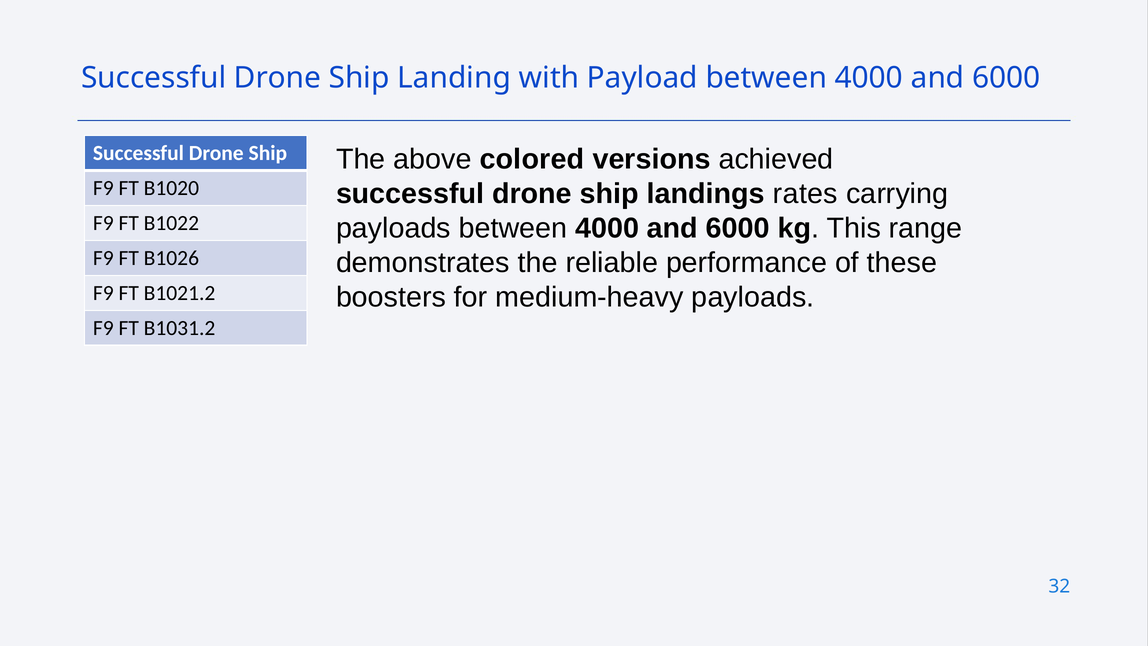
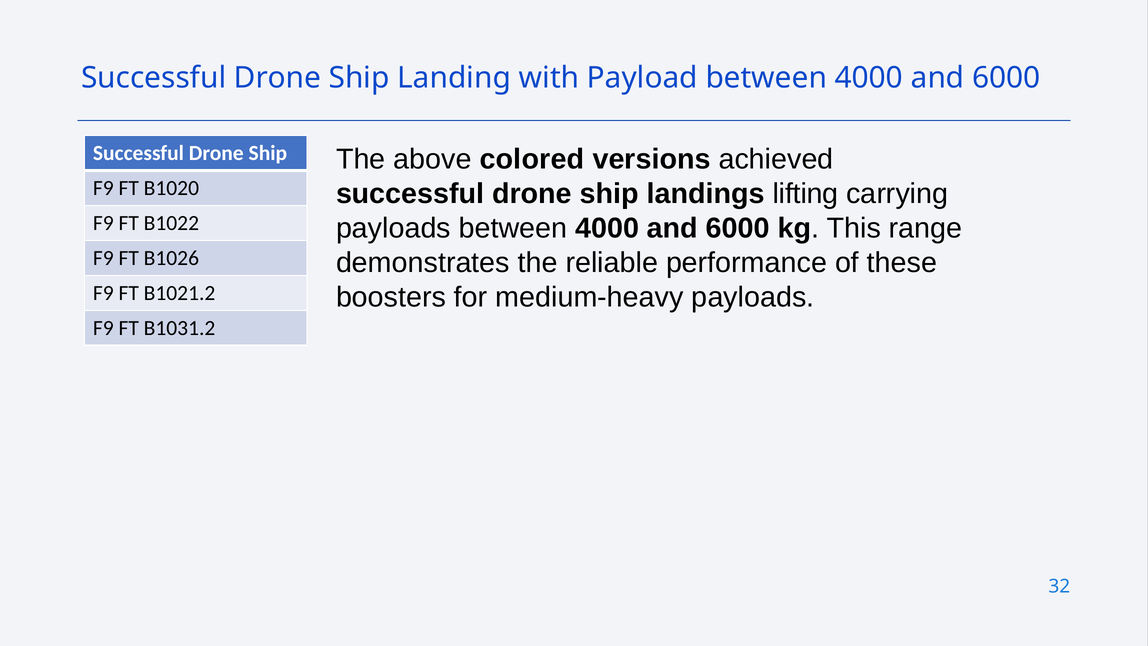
rates: rates -> lifting
